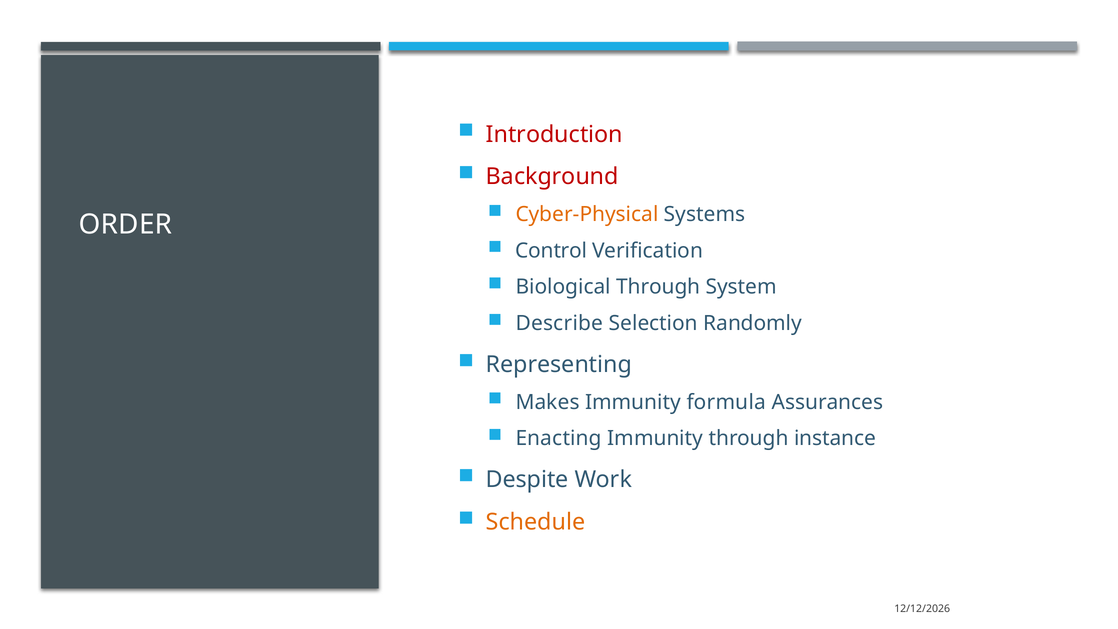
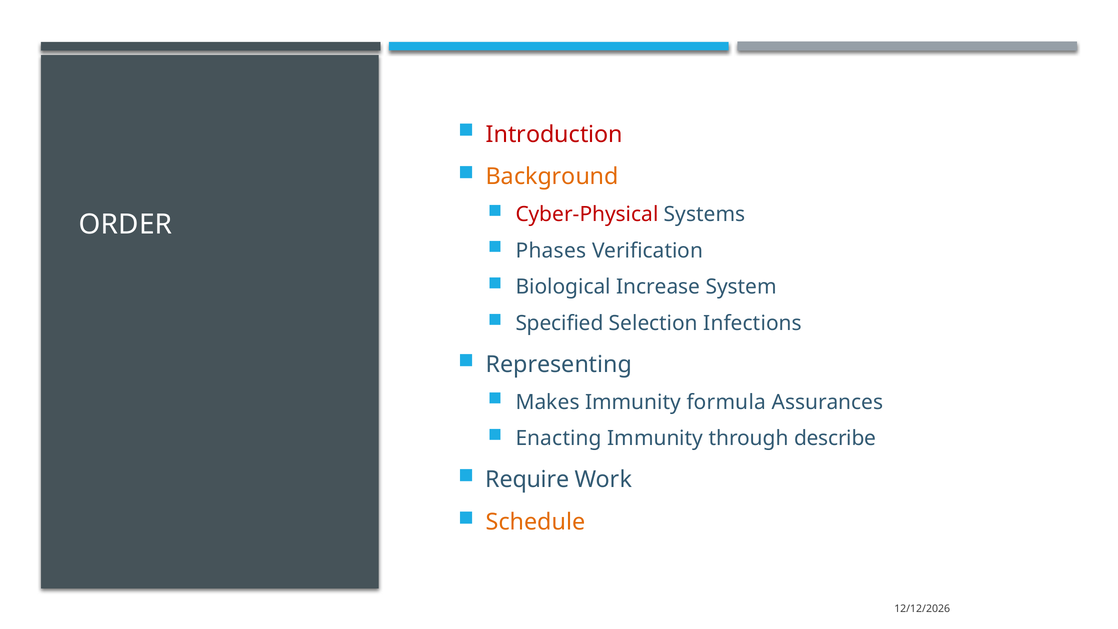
Background colour: red -> orange
Cyber-Physical colour: orange -> red
Control: Control -> Phases
Biological Through: Through -> Increase
Describe: Describe -> Specified
Randomly: Randomly -> Infections
instance: instance -> describe
Despite: Despite -> Require
